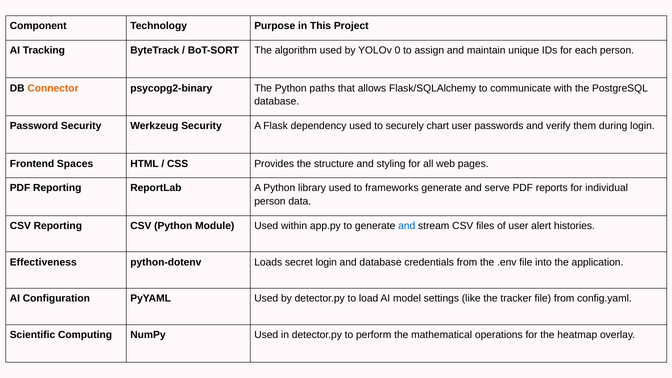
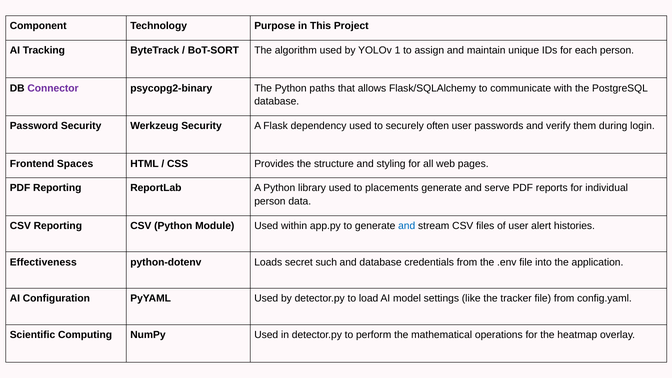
0: 0 -> 1
Connector colour: orange -> purple
chart: chart -> often
frameworks: frameworks -> placements
secret login: login -> such
